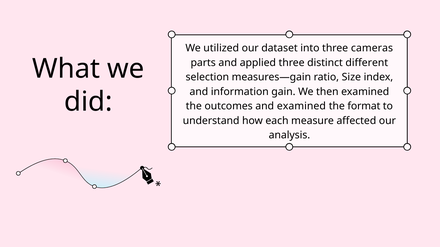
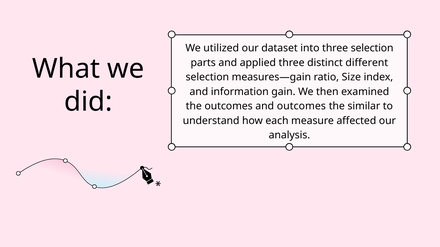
three cameras: cameras -> selection
and examined: examined -> outcomes
format: format -> similar
